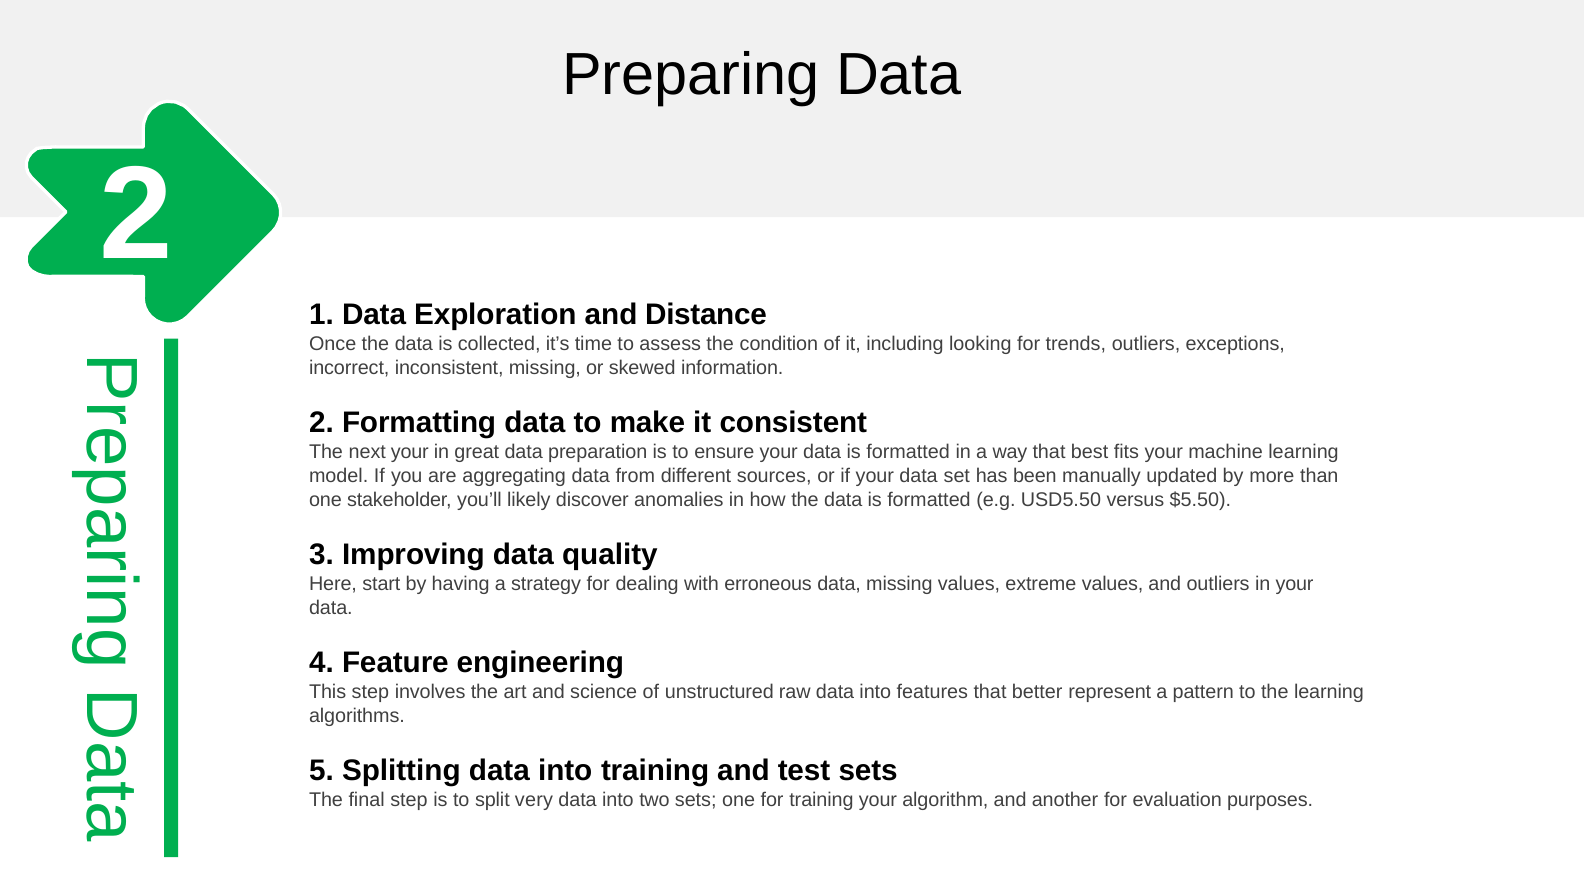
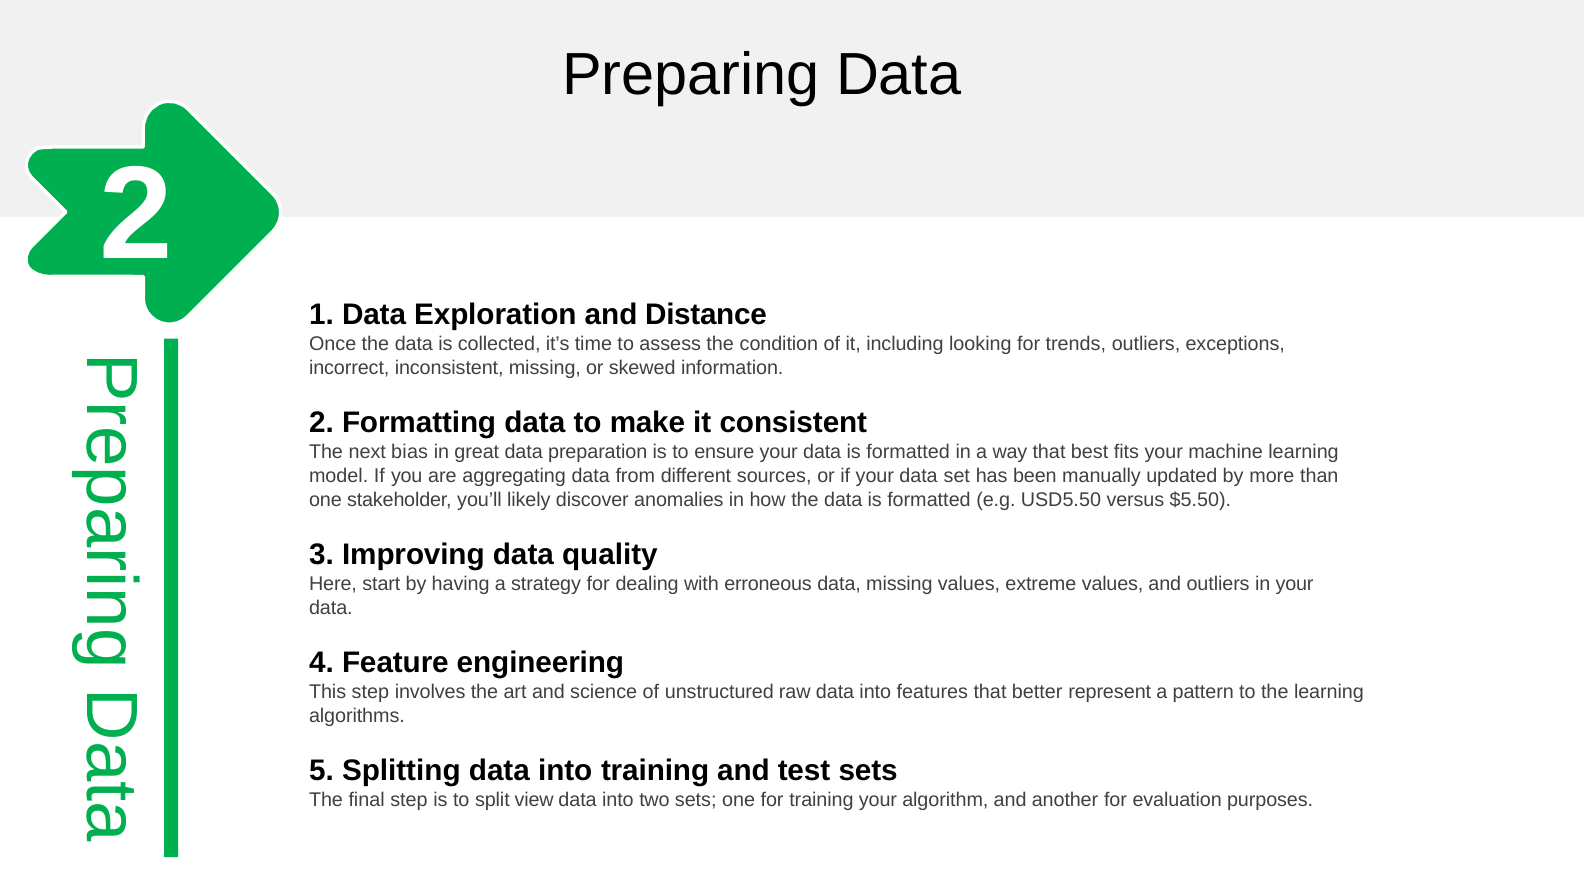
next your: your -> bias
very: very -> view
